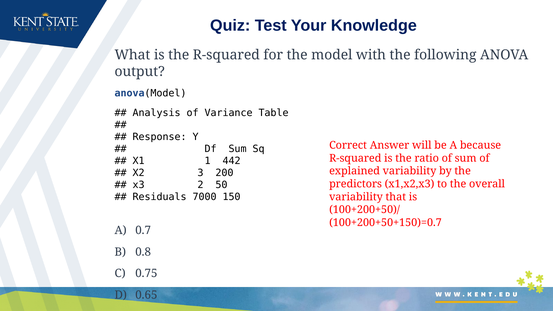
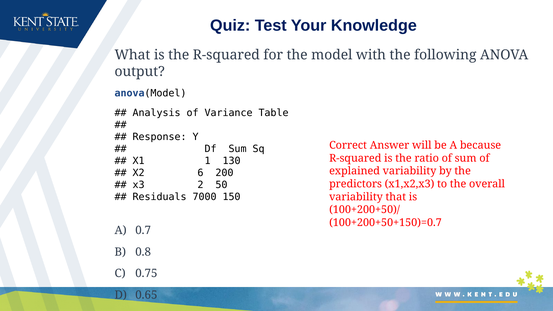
442: 442 -> 130
3: 3 -> 6
